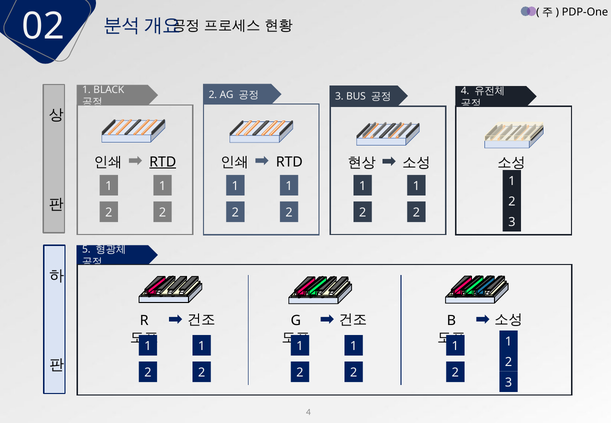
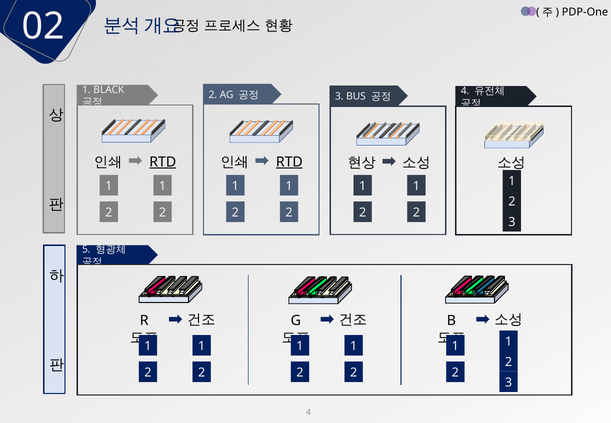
RTD at (289, 162) underline: none -> present
